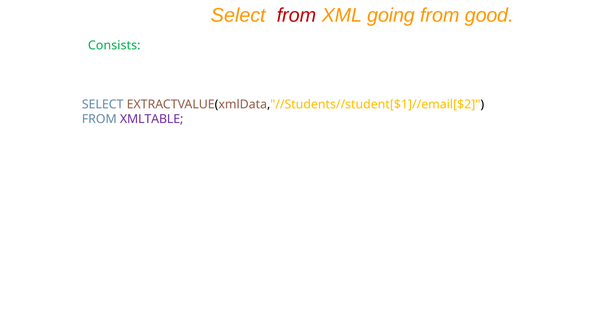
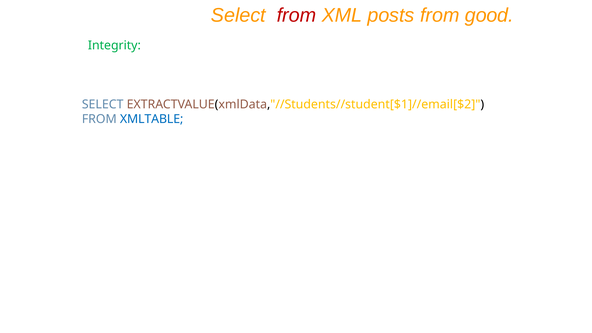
going: going -> posts
Consists: Consists -> Integrity
XMLTABLE colour: purple -> blue
